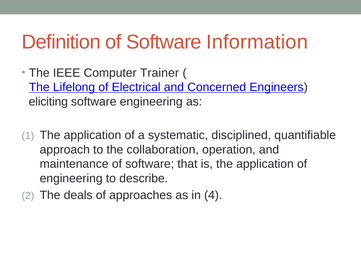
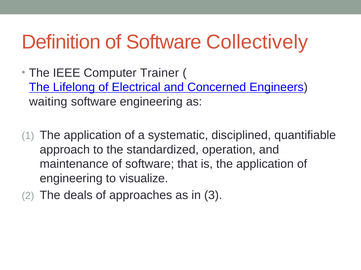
Information: Information -> Collectively
eliciting: eliciting -> waiting
collaboration: collaboration -> standardized
describe: describe -> visualize
4: 4 -> 3
